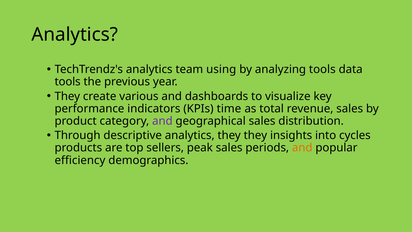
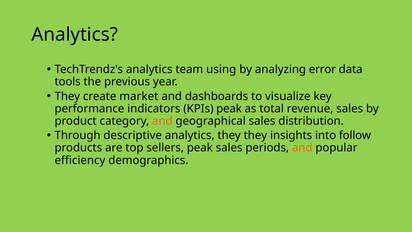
analyzing tools: tools -> error
various: various -> market
KPIs time: time -> peak
and at (162, 121) colour: purple -> orange
cycles: cycles -> follow
